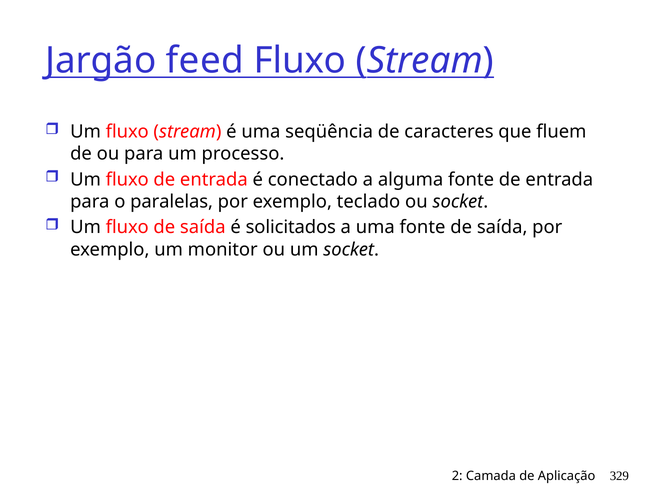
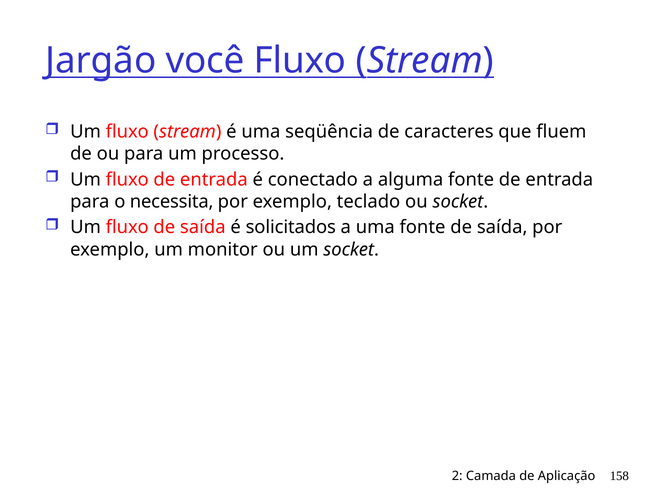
feed: feed -> você
paralelas: paralelas -> necessita
329: 329 -> 158
